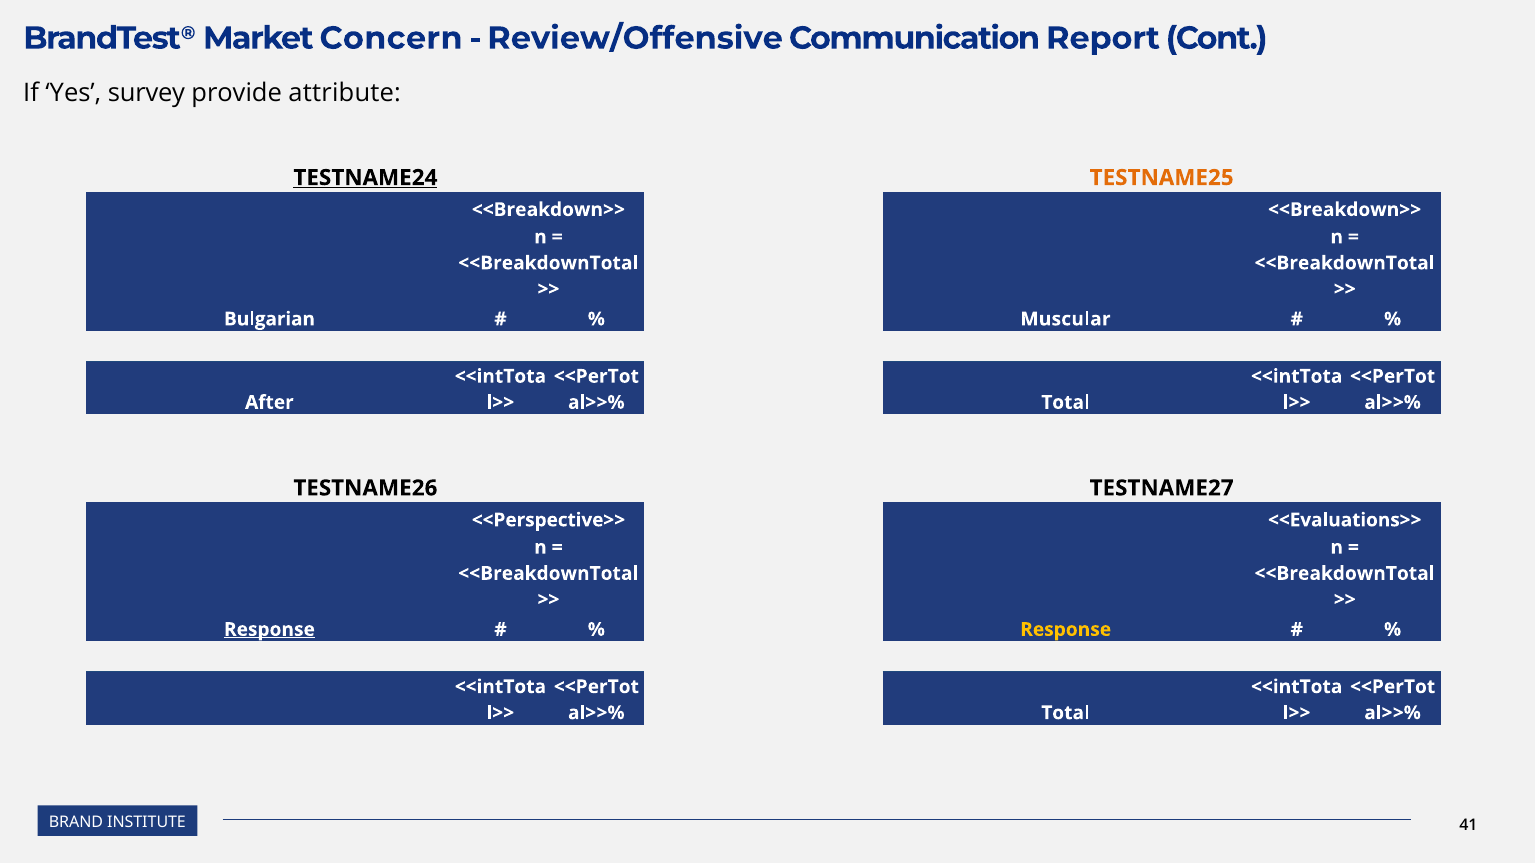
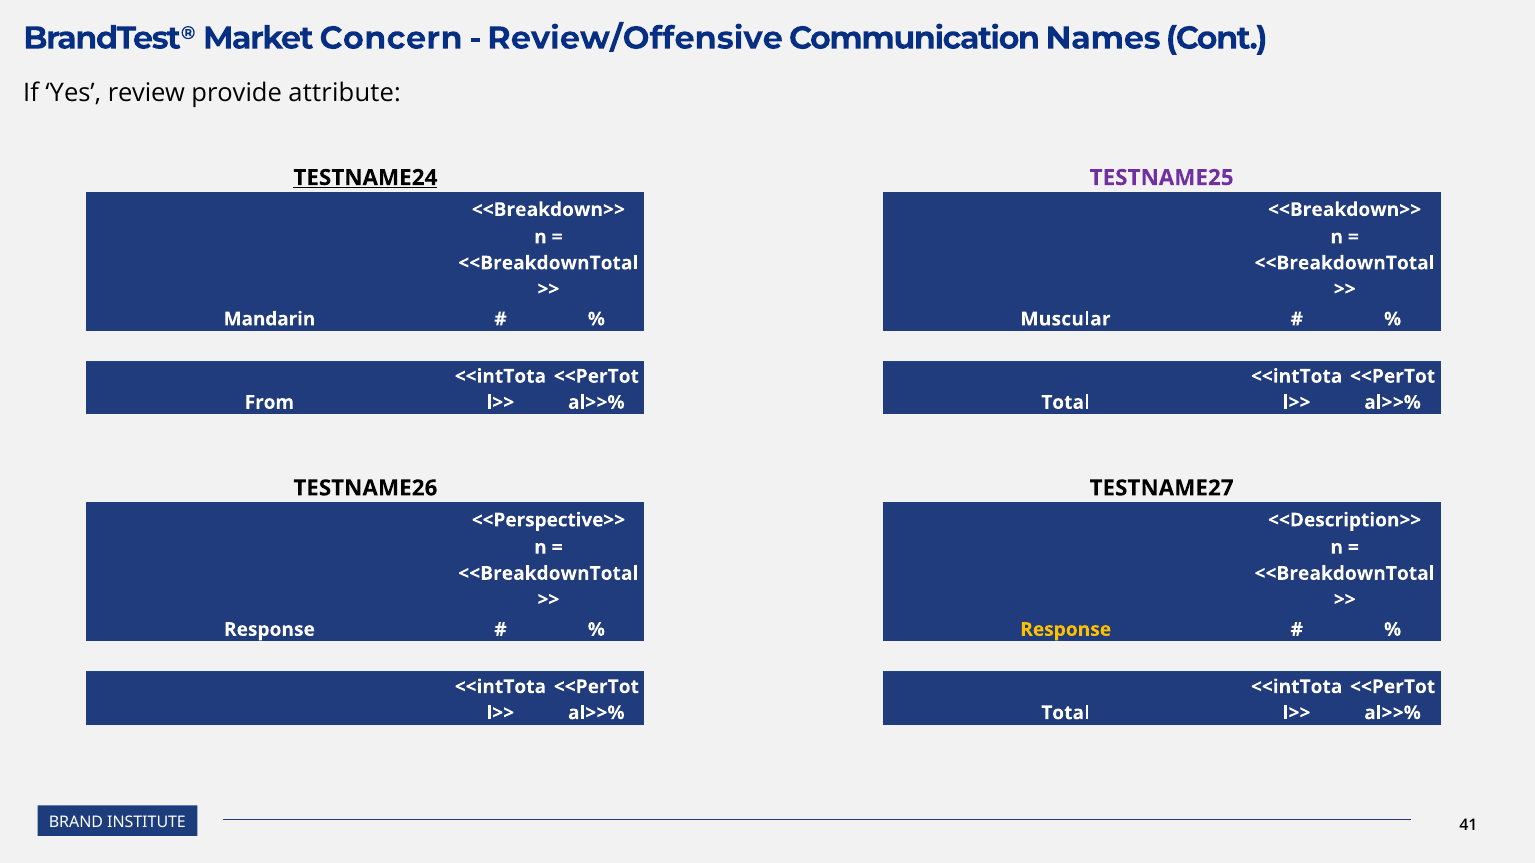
Report: Report -> Names
survey: survey -> review
TESTNAME25 colour: orange -> purple
Bulgarian: Bulgarian -> Mandarin
After: After -> From
<<Evaluations>>: <<Evaluations>> -> <<Description>>
Response at (269, 630) underline: present -> none
